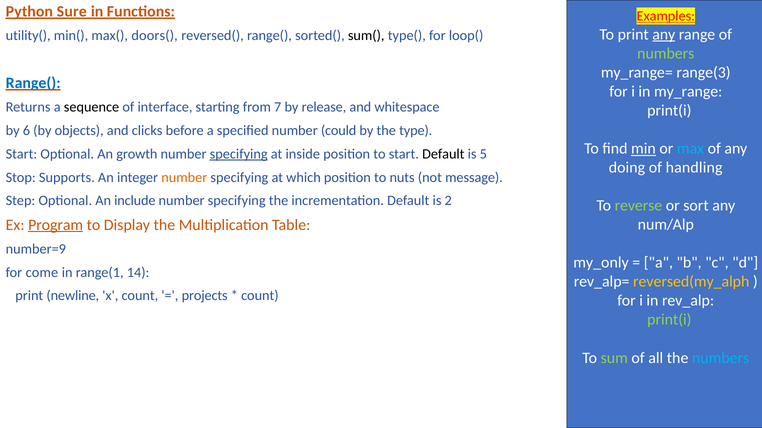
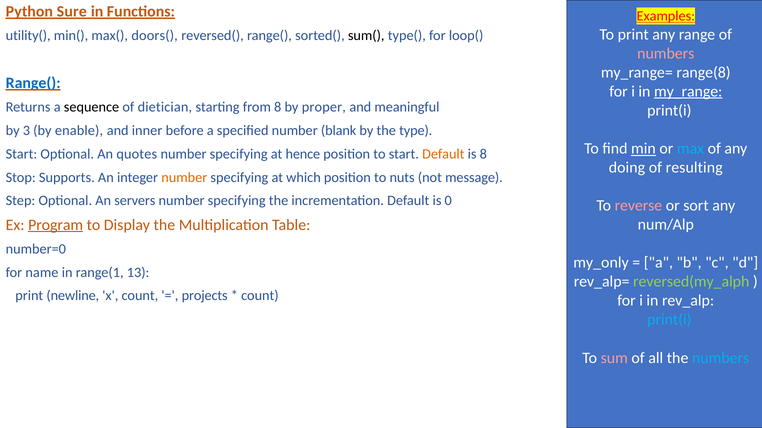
any at (664, 34) underline: present -> none
numbers at (666, 53) colour: light green -> pink
range(3: range(3 -> range(8
my_range underline: none -> present
interface: interface -> dietician
from 7: 7 -> 8
release: release -> proper
whitespace: whitespace -> meaningful
6: 6 -> 3
objects: objects -> enable
clicks: clicks -> inner
could: could -> blank
growth: growth -> quotes
specifying at (239, 154) underline: present -> none
inside: inside -> hence
Default at (443, 154) colour: black -> orange
is 5: 5 -> 8
handling: handling -> resulting
include: include -> servers
2: 2 -> 0
reverse colour: light green -> pink
number=9: number=9 -> number=0
come: come -> name
14: 14 -> 13
reversed(my_alph colour: yellow -> light green
print(i at (669, 320) colour: light green -> light blue
sum colour: light green -> pink
